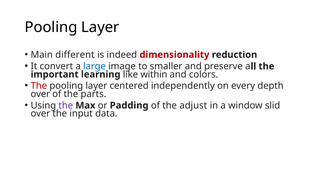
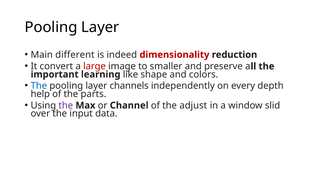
large colour: blue -> red
within: within -> shape
The at (39, 86) colour: red -> blue
centered: centered -> channels
over at (40, 94): over -> help
Padding: Padding -> Channel
